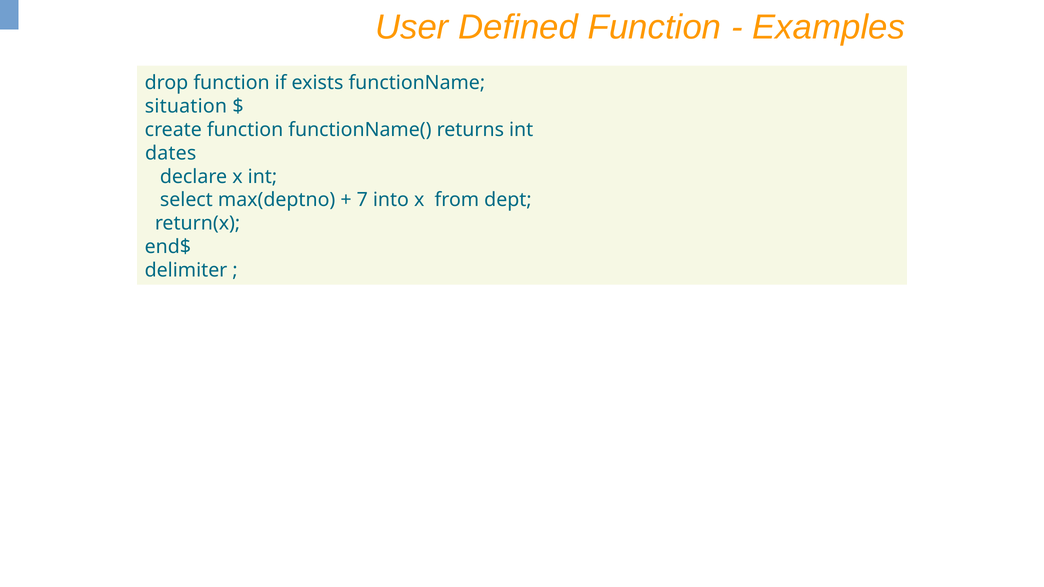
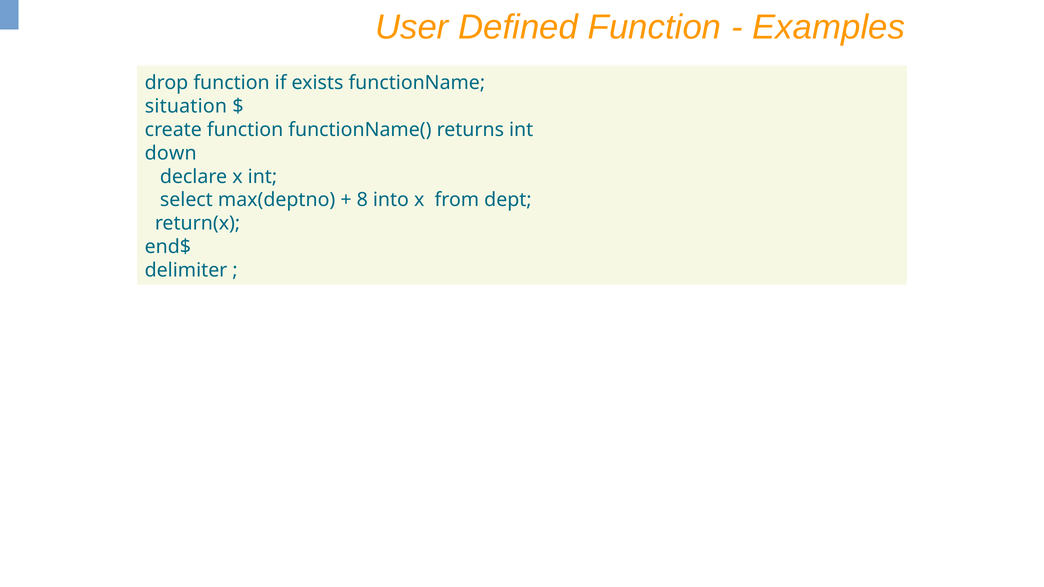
dates: dates -> down
7: 7 -> 8
